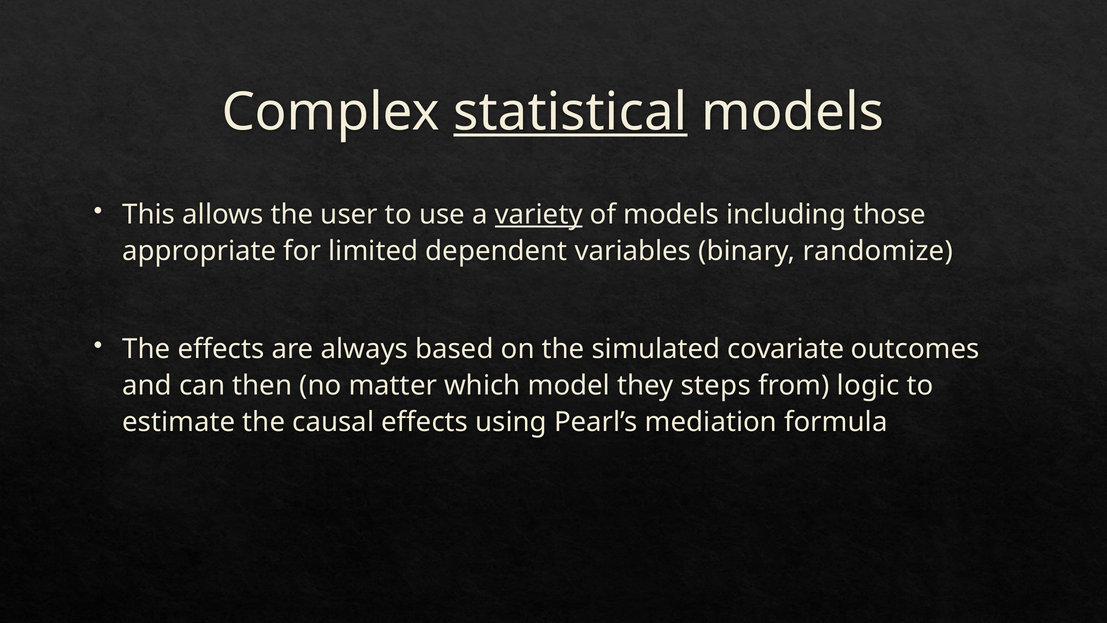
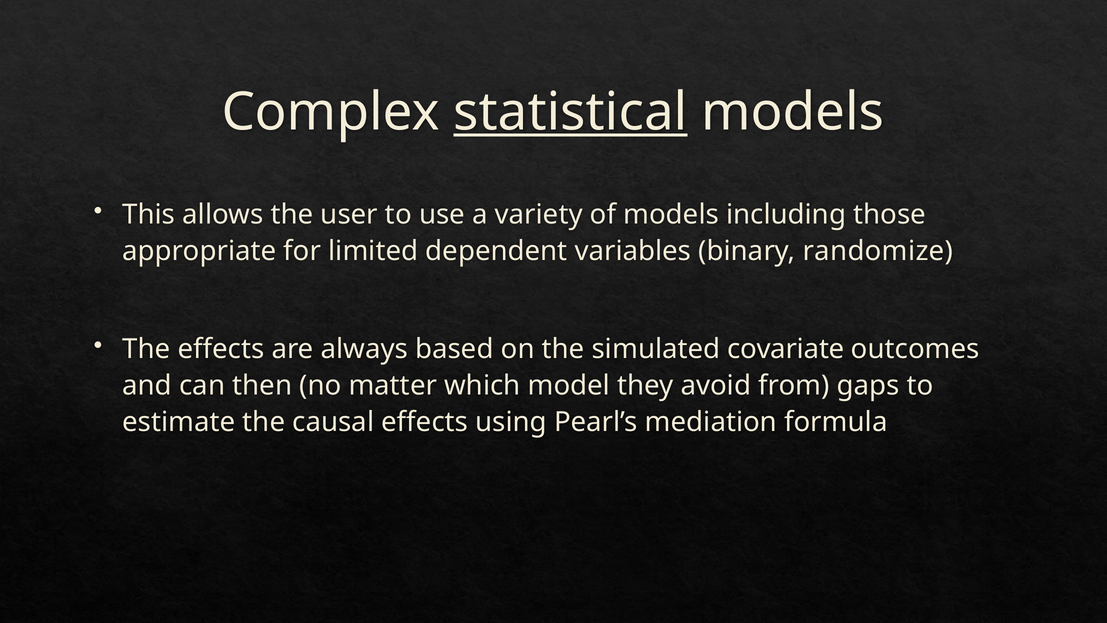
variety underline: present -> none
steps: steps -> avoid
logic: logic -> gaps
